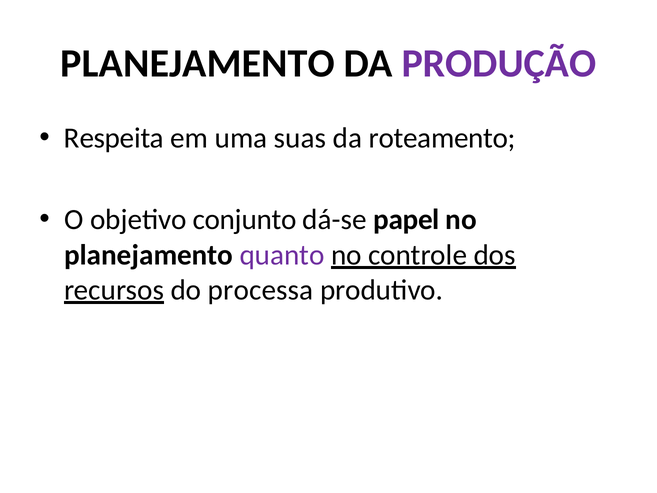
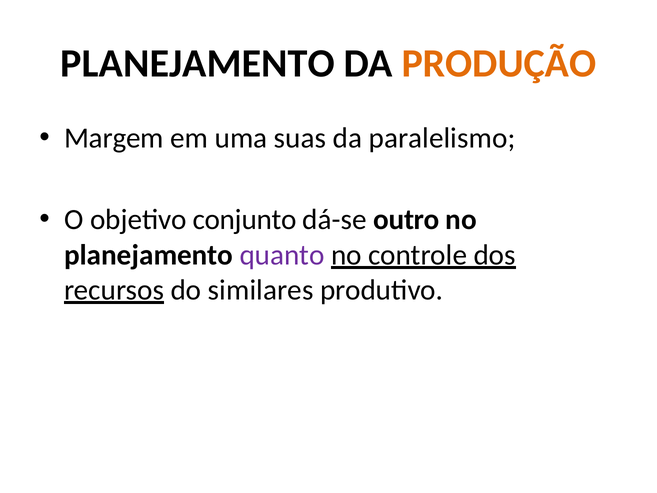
PRODUÇÃO colour: purple -> orange
Respeita: Respeita -> Margem
roteamento: roteamento -> paralelismo
papel: papel -> outro
processa: processa -> similares
